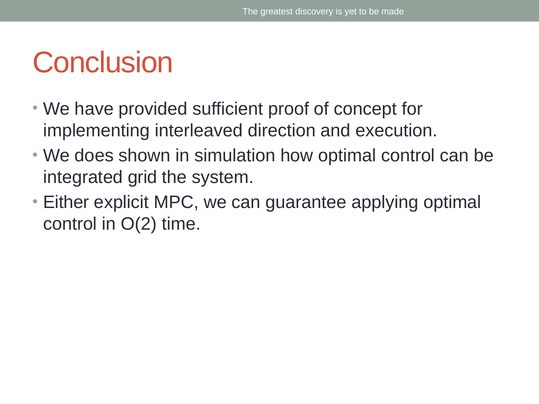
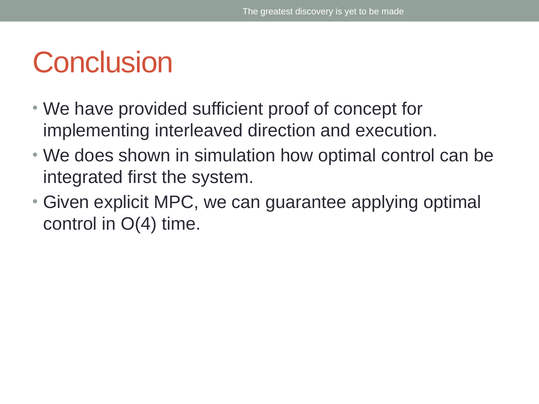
grid: grid -> first
Either: Either -> Given
O(2: O(2 -> O(4
